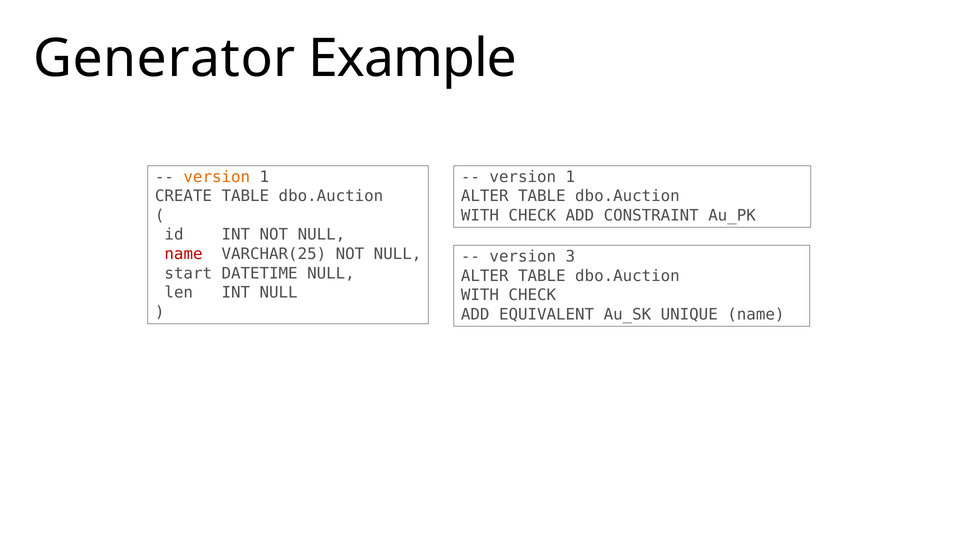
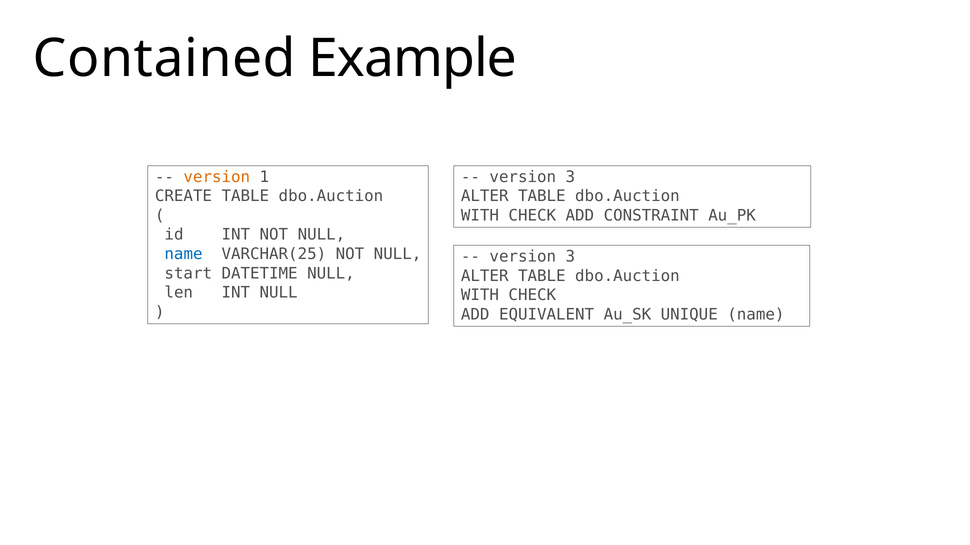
Generator: Generator -> Contained
1 at (570, 177): 1 -> 3
name at (184, 254) colour: red -> blue
